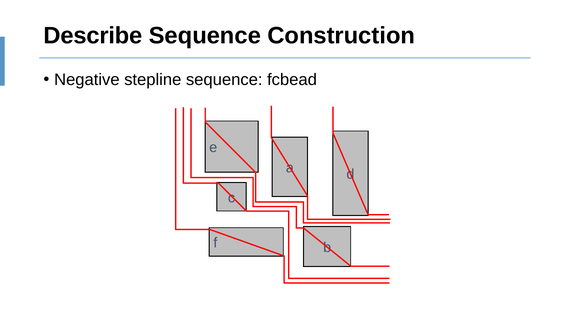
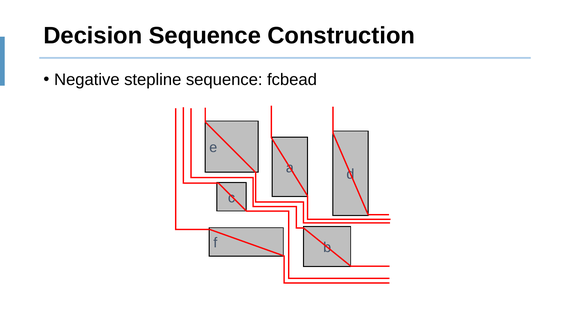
Describe: Describe -> Decision
